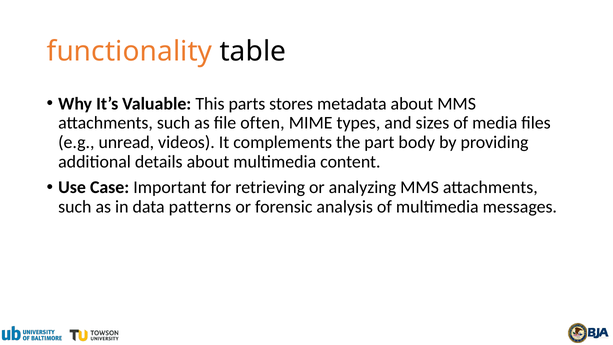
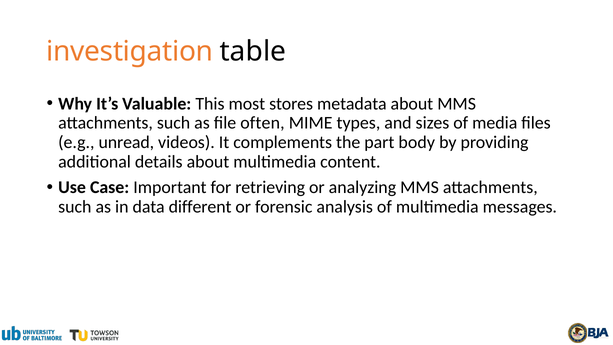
functionality: functionality -> investigation
parts: parts -> most
patterns: patterns -> different
